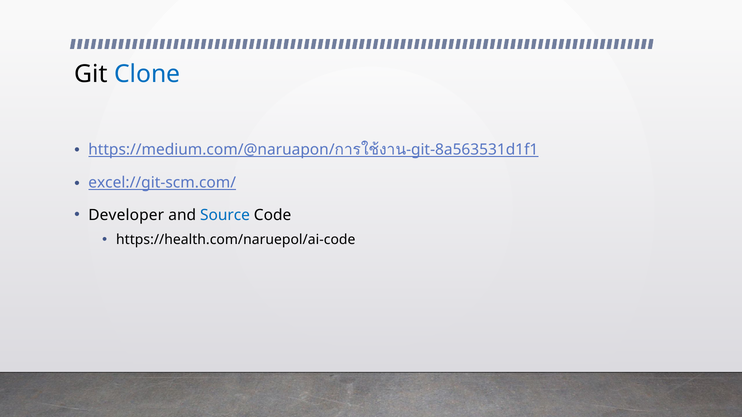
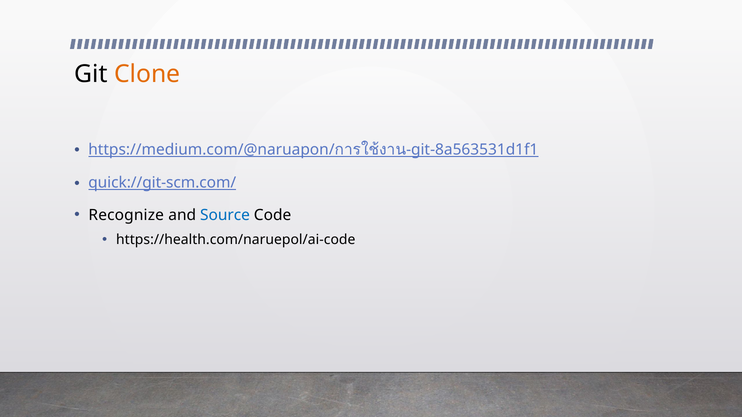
Clone colour: blue -> orange
excel://git-scm.com/: excel://git-scm.com/ -> quick://git-scm.com/
Developer: Developer -> Recognize
